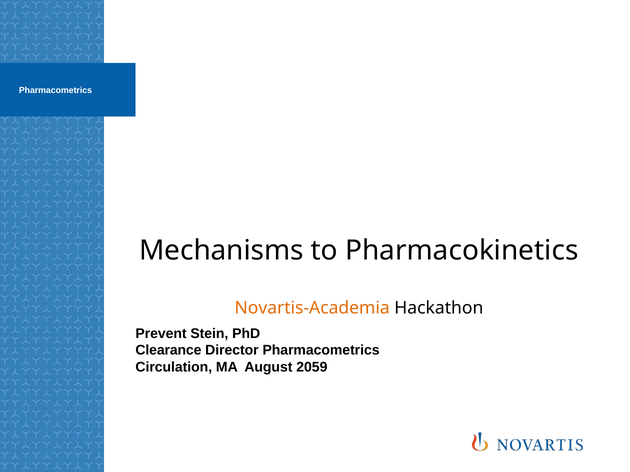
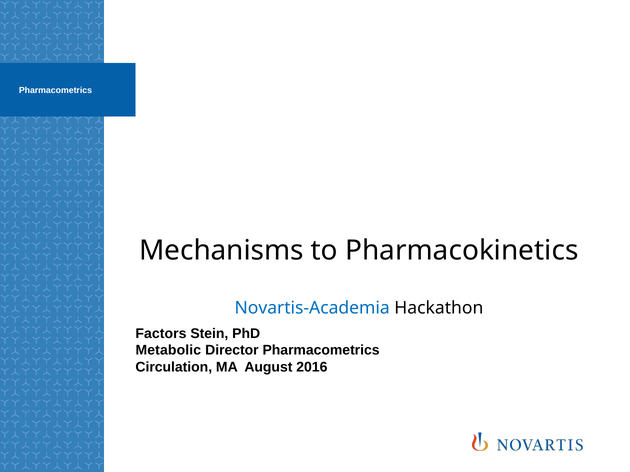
Novartis-Academia colour: orange -> blue
Prevent: Prevent -> Factors
Clearance: Clearance -> Metabolic
2059: 2059 -> 2016
